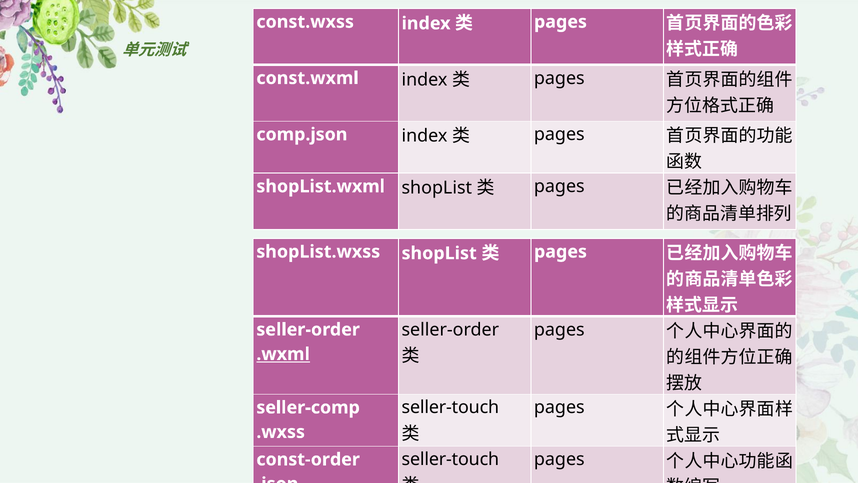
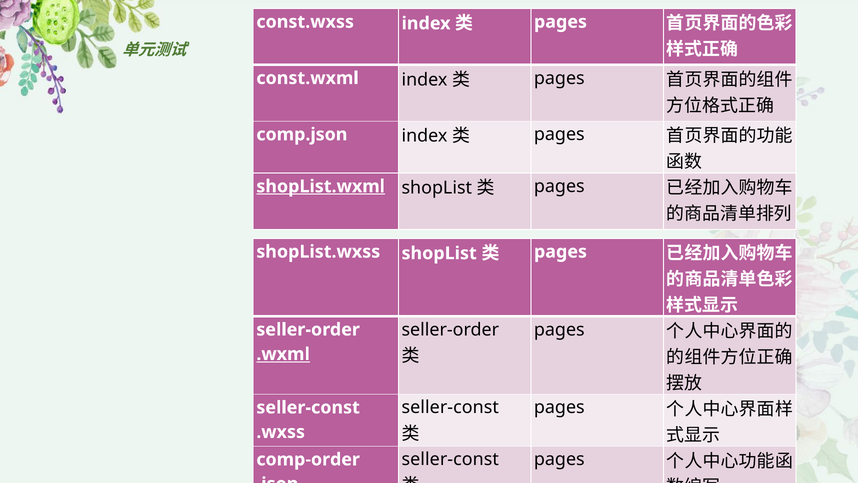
shopList.wxml underline: none -> present
seller-touch at (450, 407): seller-touch -> seller-const
seller-comp at (308, 407): seller-comp -> seller-const
seller-touch at (450, 459): seller-touch -> seller-const
const-order: const-order -> comp-order
